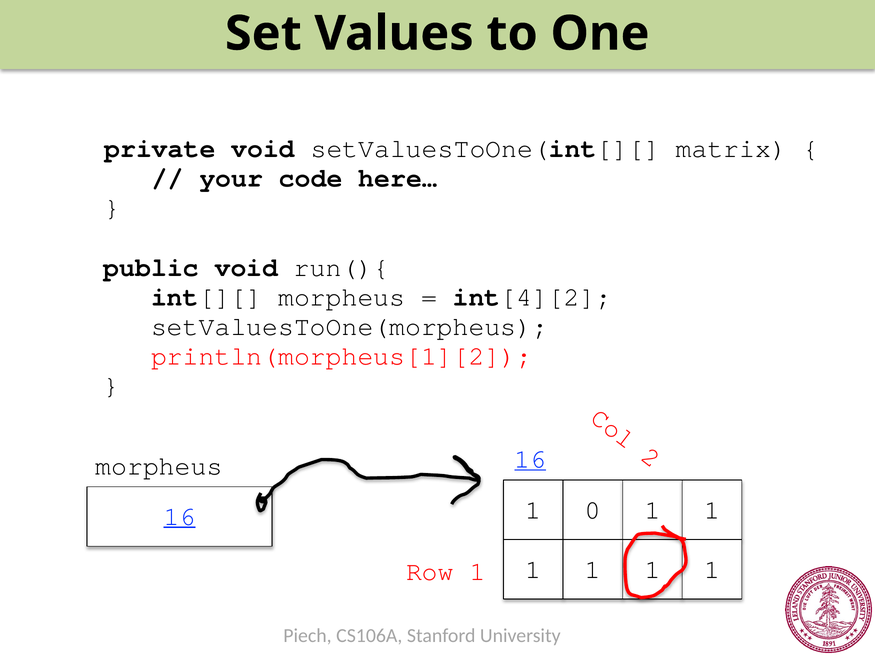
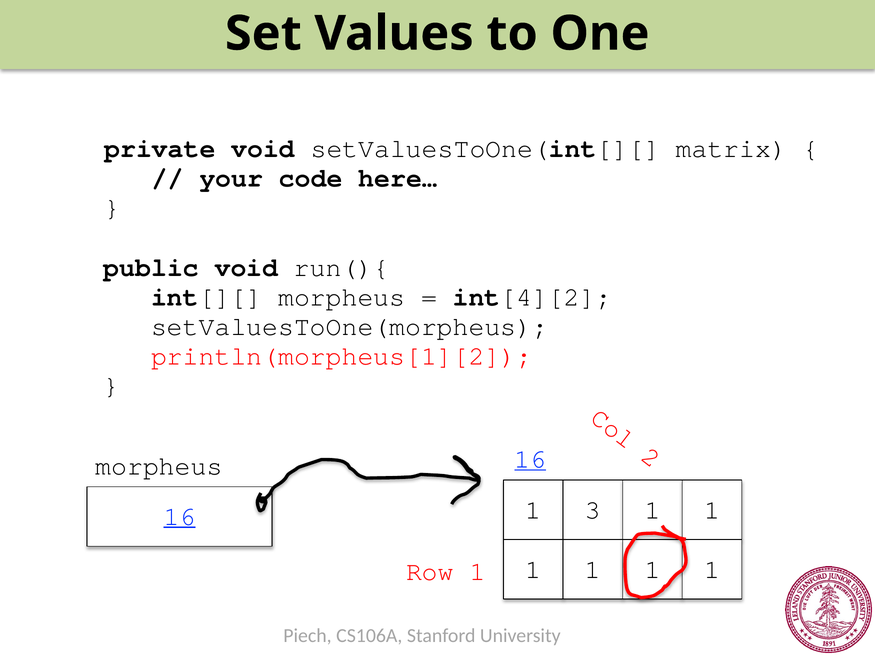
0: 0 -> 3
